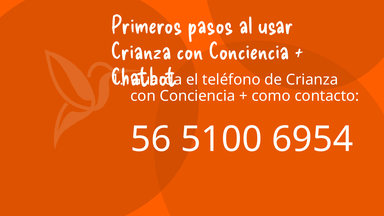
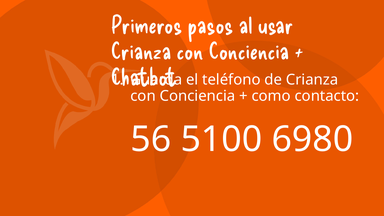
6954: 6954 -> 6980
